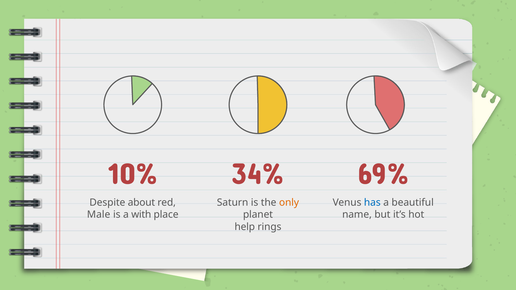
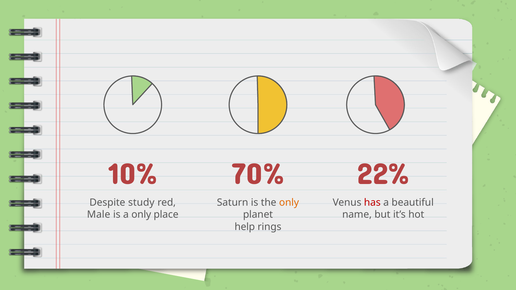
34%: 34% -> 70%
69%: 69% -> 22%
about: about -> study
has colour: blue -> red
a with: with -> only
